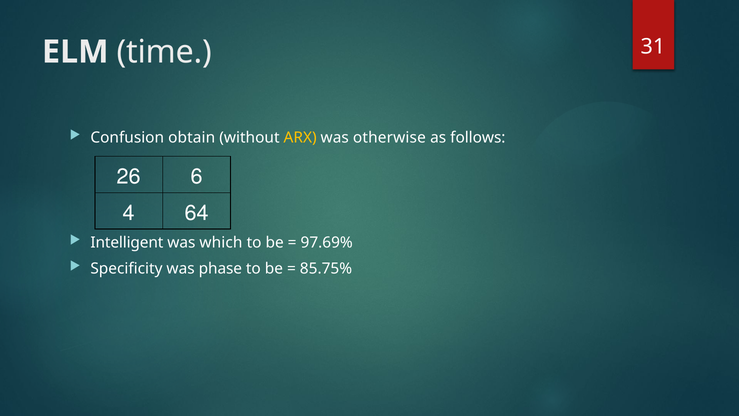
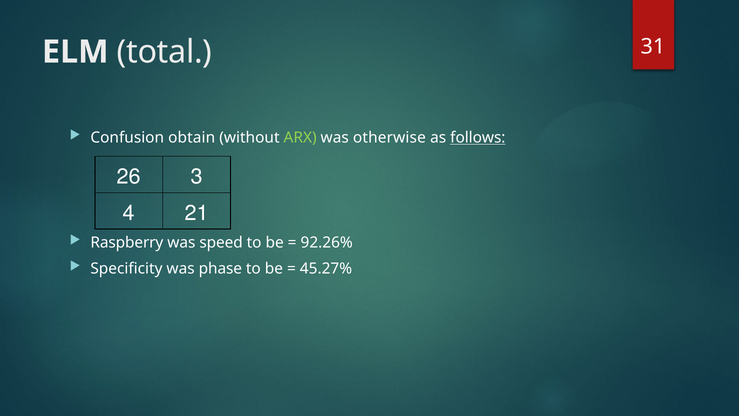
time: time -> total
ARX colour: yellow -> light green
follows underline: none -> present
6: 6 -> 3
64: 64 -> 21
Intelligent: Intelligent -> Raspberry
which: which -> speed
97.69%: 97.69% -> 92.26%
85.75%: 85.75% -> 45.27%
